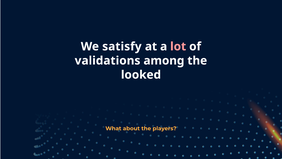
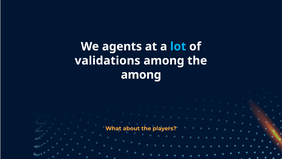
satisfy: satisfy -> agents
lot colour: pink -> light blue
looked at (141, 75): looked -> among
